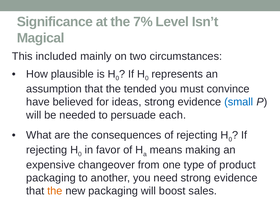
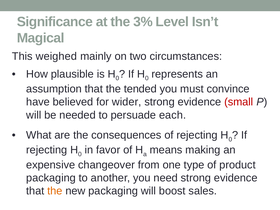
7%: 7% -> 3%
included: included -> weighed
ideas: ideas -> wider
small colour: blue -> red
